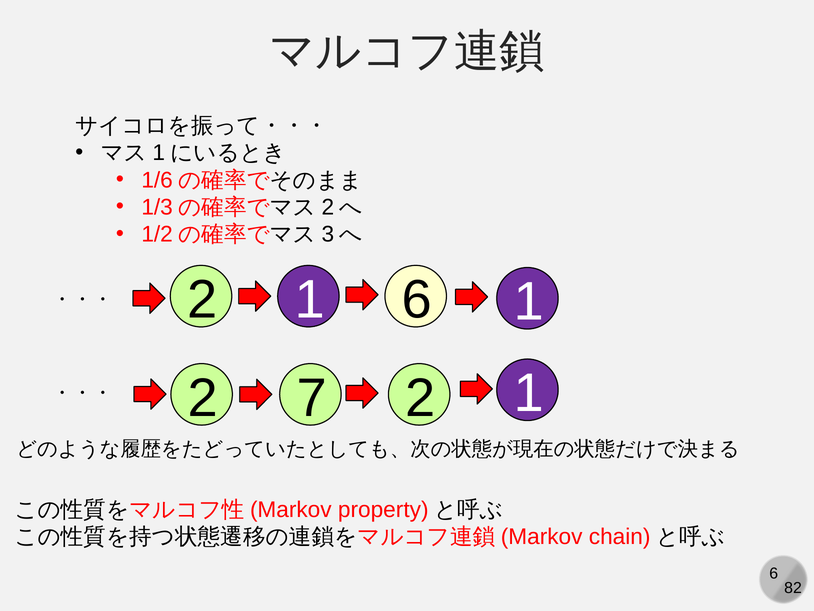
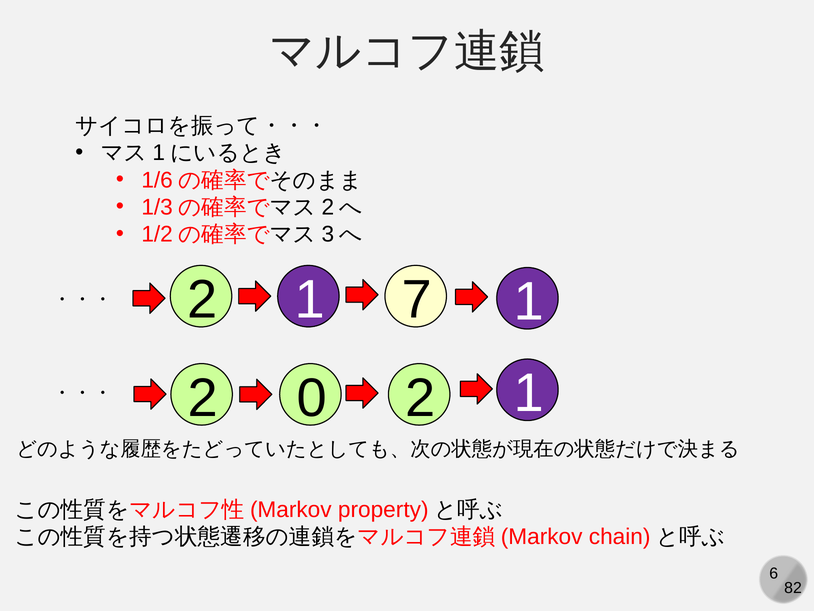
2 6: 6 -> 7
7: 7 -> 0
